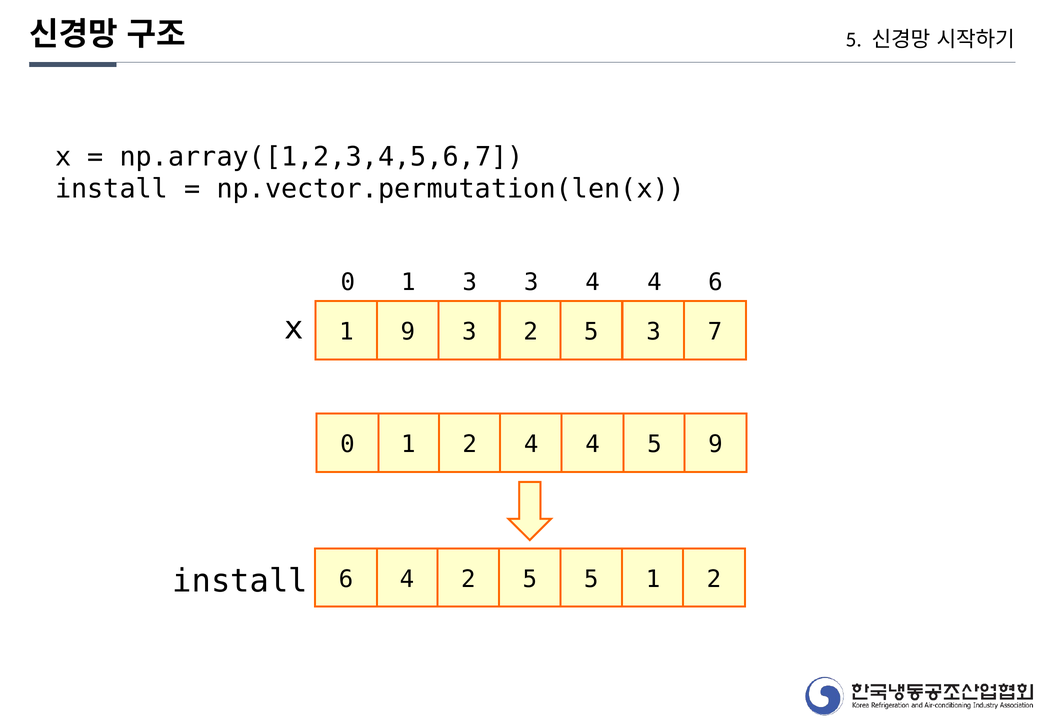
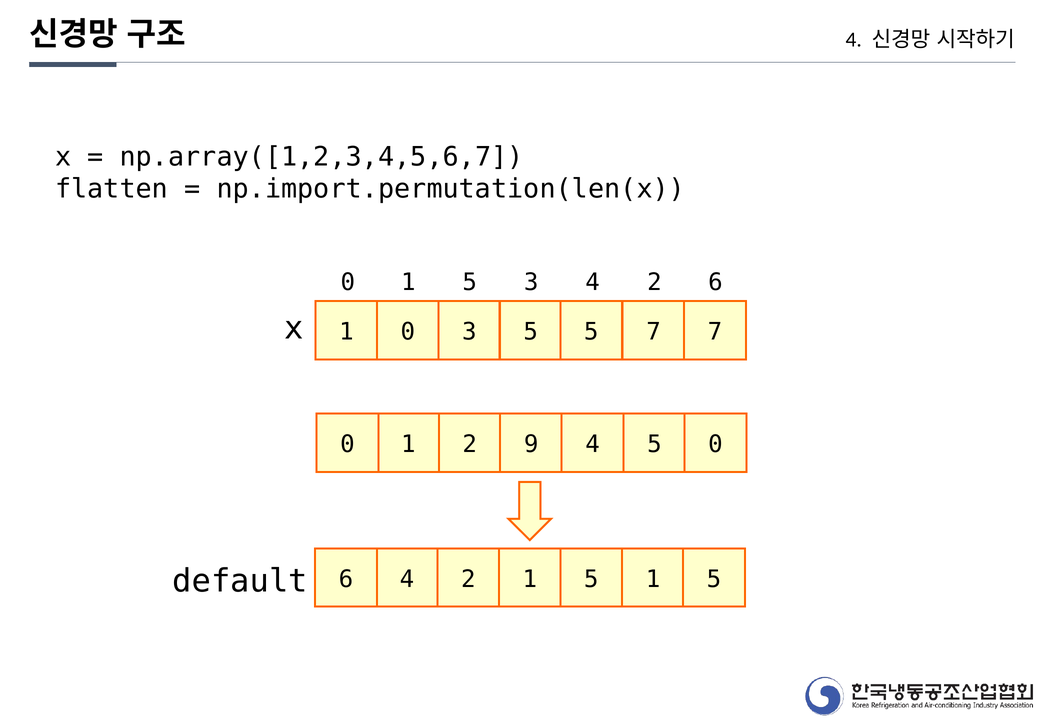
5 at (854, 40): 5 -> 4
install at (112, 189): install -> flatten
np.vector.permutation(len(x: np.vector.permutation(len(x -> np.import.permutation(len(x
3 at (470, 282): 3 -> 5
3 4 4: 4 -> 2
1 9: 9 -> 0
3 2: 2 -> 5
5 3: 3 -> 7
2 4: 4 -> 9
5 9: 9 -> 0
install at (240, 582): install -> default
4 2 5: 5 -> 1
5 1 2: 2 -> 5
